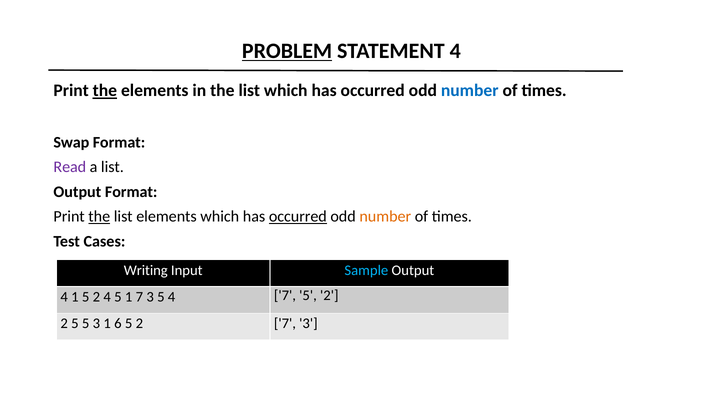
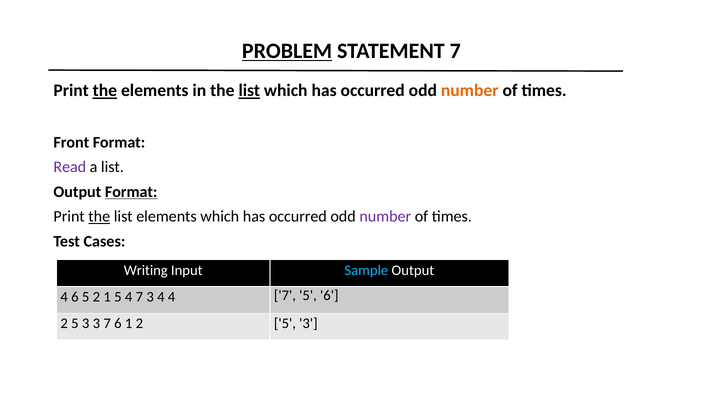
STATEMENT 4: 4 -> 7
list at (249, 91) underline: none -> present
number at (470, 91) colour: blue -> orange
Swap: Swap -> Front
Format at (131, 192) underline: none -> present
occurred at (298, 217) underline: present -> none
number at (385, 217) colour: orange -> purple
4 1: 1 -> 6
2 4: 4 -> 1
5 1: 1 -> 4
3 5: 5 -> 4
7 5 2: 2 -> 6
5 at (86, 324): 5 -> 3
3 1: 1 -> 7
6 5: 5 -> 1
7 at (285, 324): 7 -> 5
